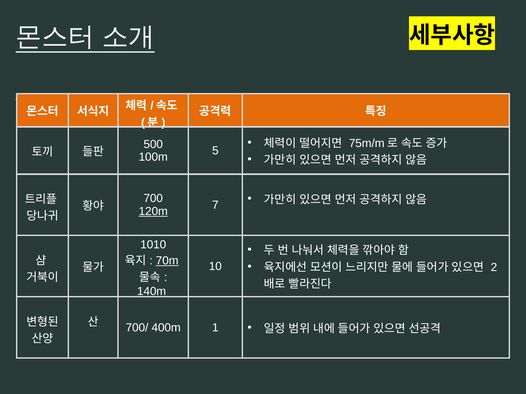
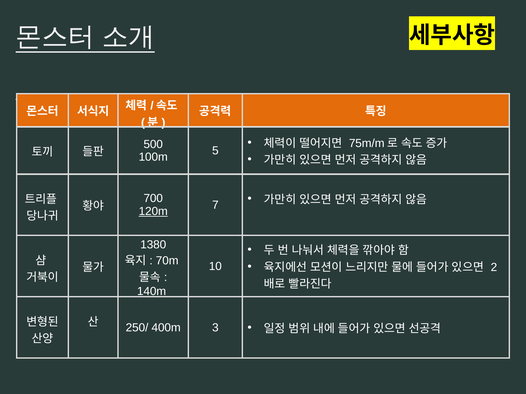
1010: 1010 -> 1380
70m underline: present -> none
700/: 700/ -> 250/
1: 1 -> 3
